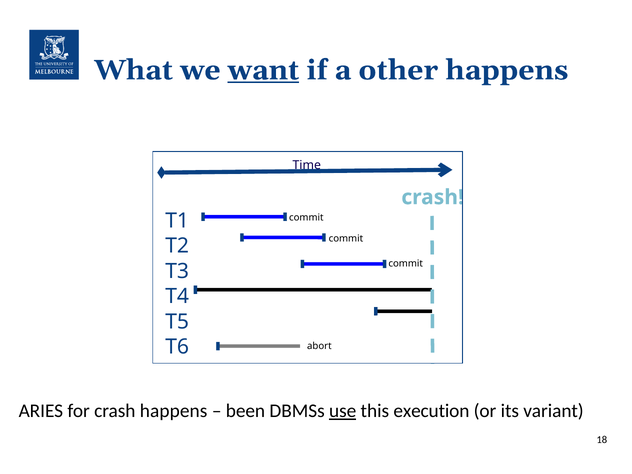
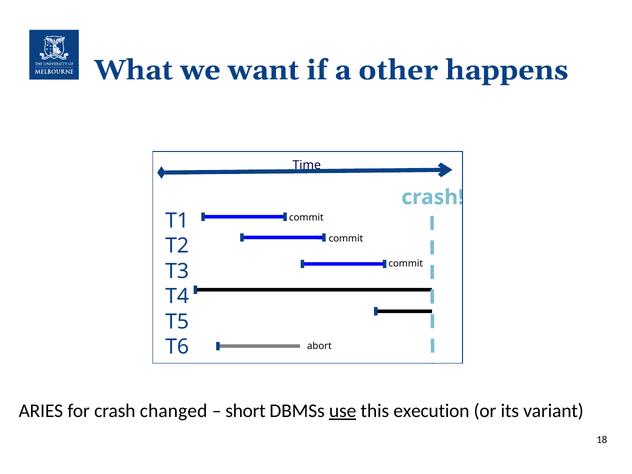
want underline: present -> none
crash happens: happens -> changed
been: been -> short
